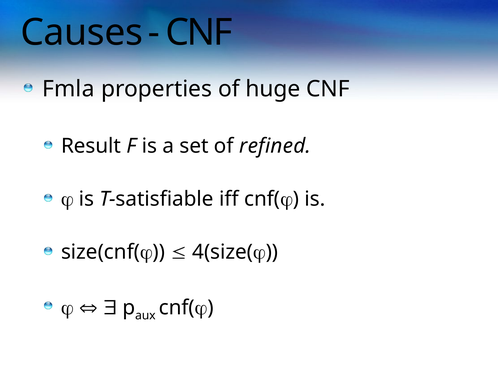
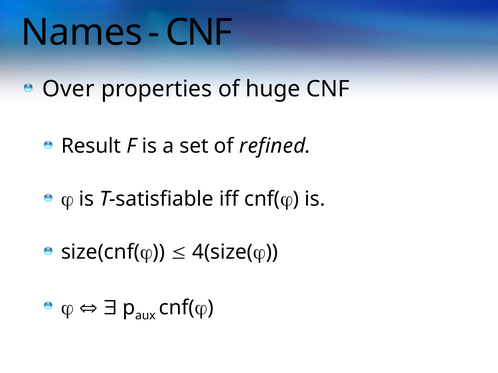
Causes: Causes -> Names
Fmla: Fmla -> Over
